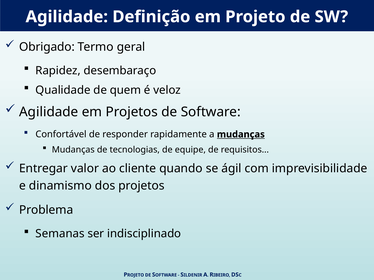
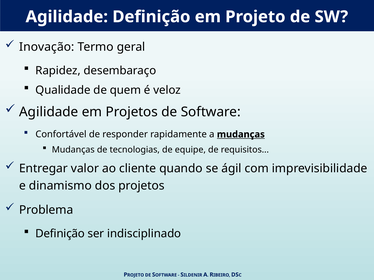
Obrigado: Obrigado -> Inovação
Semanas at (60, 234): Semanas -> Definição
